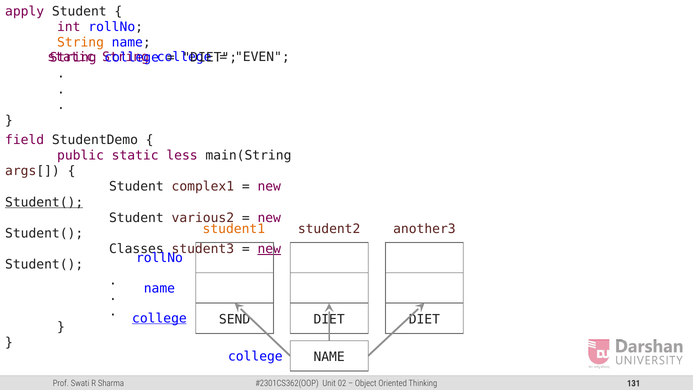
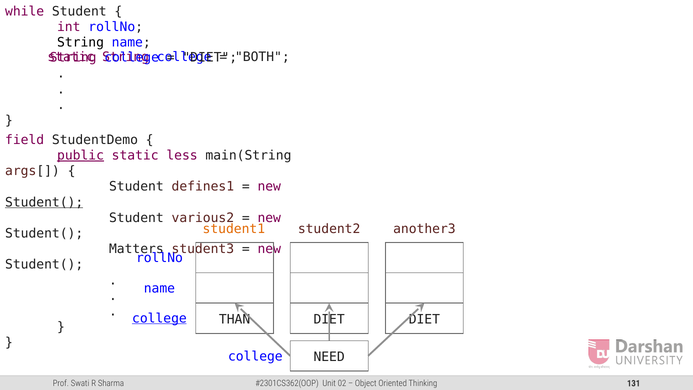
apply: apply -> while
String at (81, 42) colour: orange -> black
EVEN: EVEN -> BOTH
public underline: none -> present
complex1: complex1 -> defines1
Classes: Classes -> Matters
new at (269, 249) underline: present -> none
SEND: SEND -> THAN
NAME at (329, 357): NAME -> NEED
